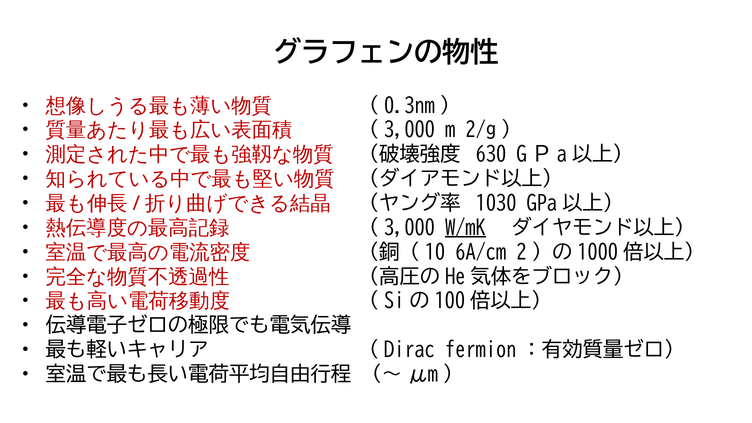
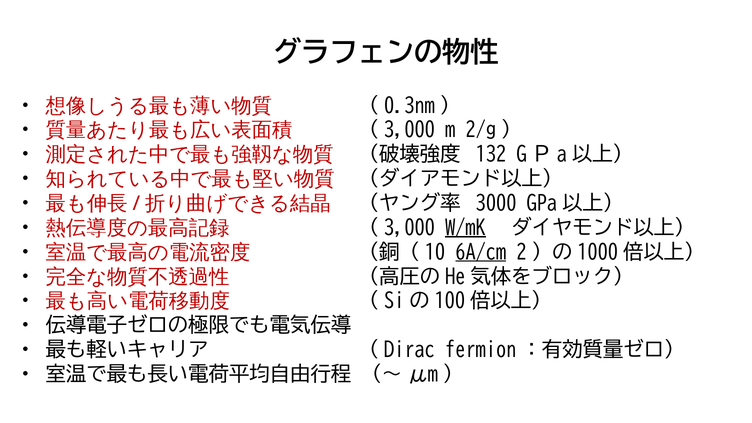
630: 630 -> 132
1030: 1030 -> 3000
6A/cm underline: none -> present
